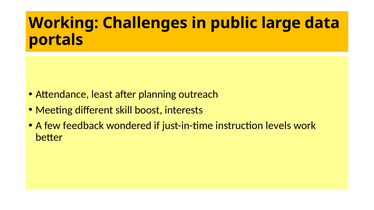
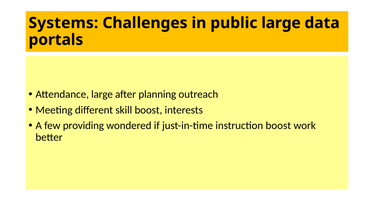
Working: Working -> Systems
Attendance least: least -> large
feedback: feedback -> providing
instruction levels: levels -> boost
